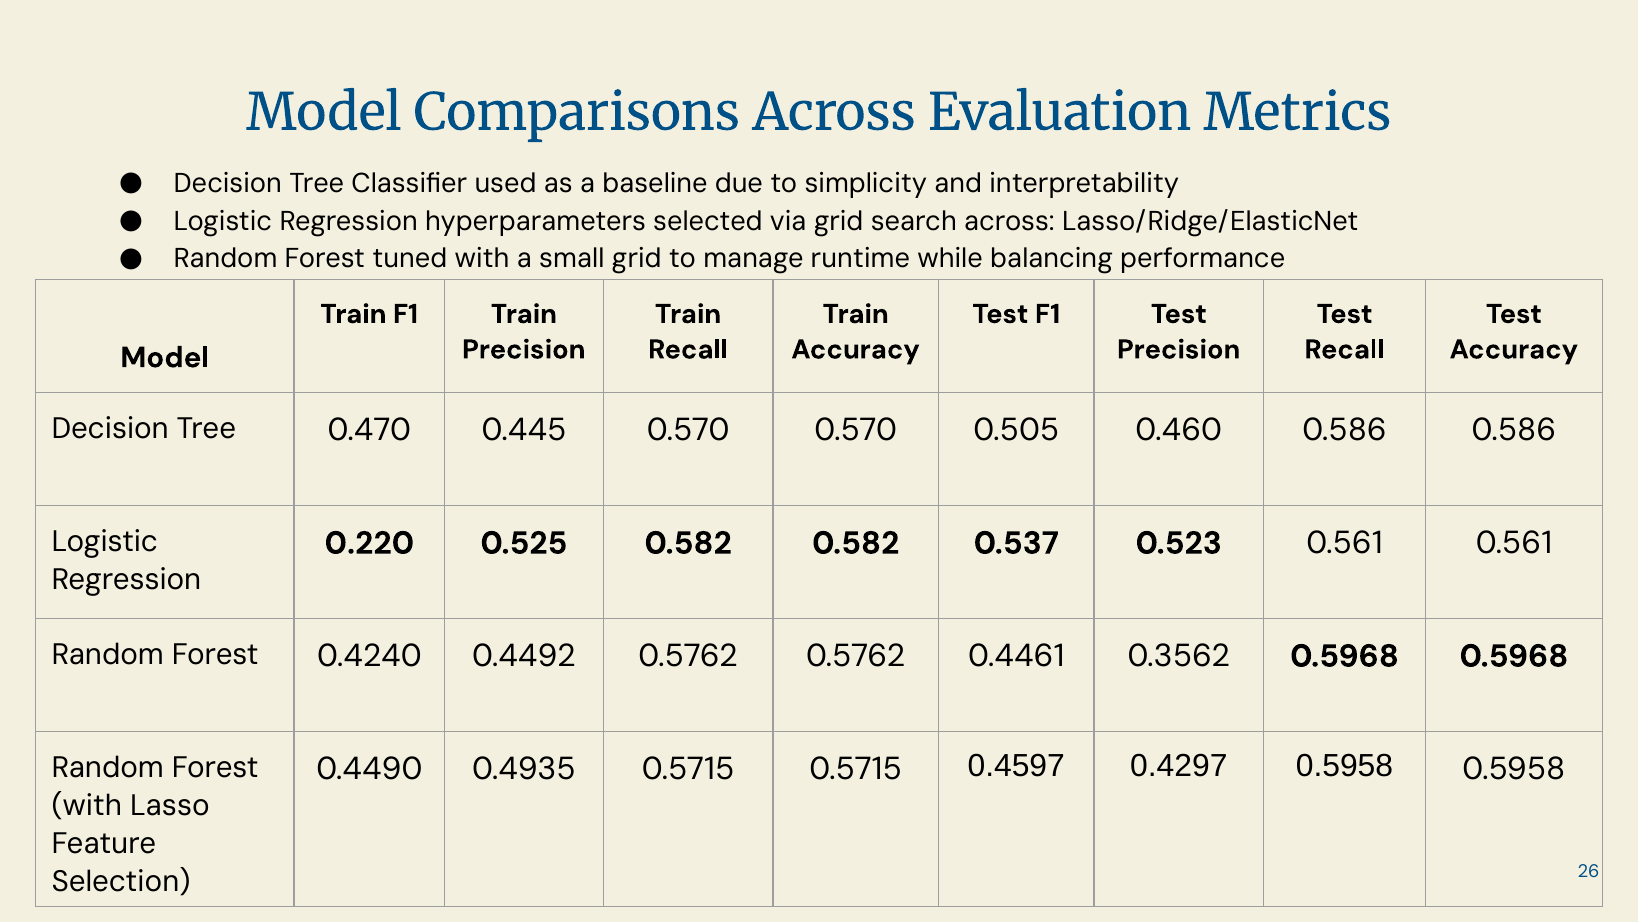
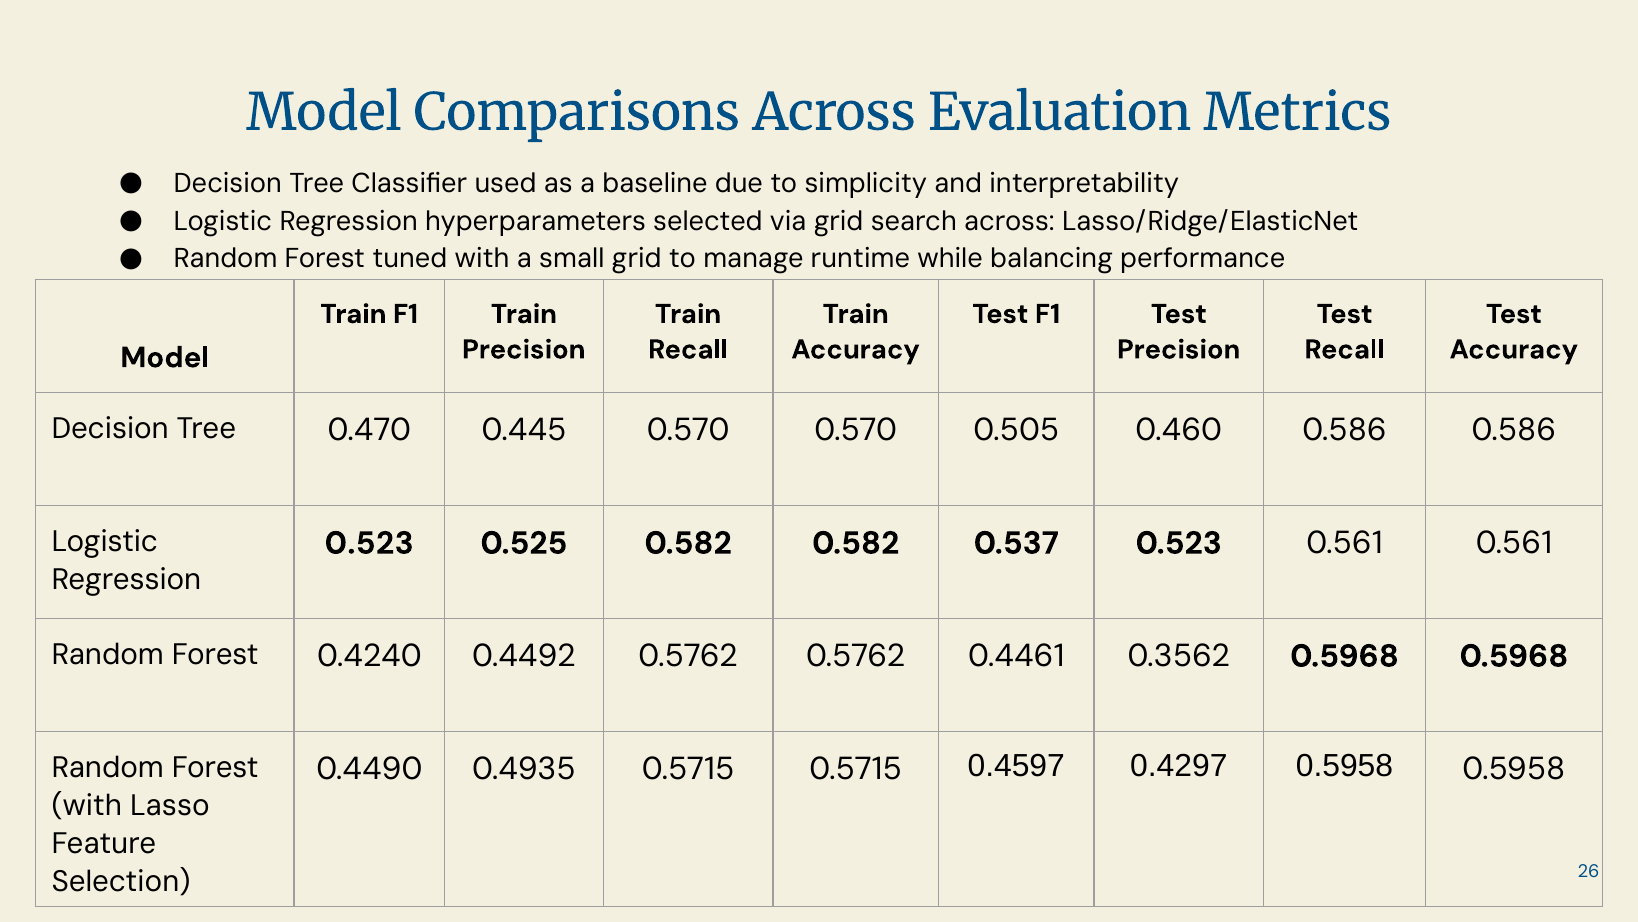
0.220 at (369, 543): 0.220 -> 0.523
